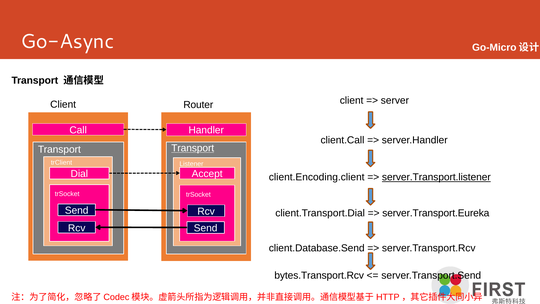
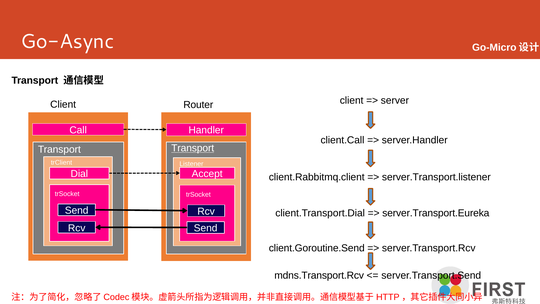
client.Encoding.client: client.Encoding.client -> client.Rabbitmq.client
server.Transport.listener underline: present -> none
client.Database.Send: client.Database.Send -> client.Goroutine.Send
bytes.Transport.Rcv: bytes.Transport.Rcv -> mdns.Transport.Rcv
